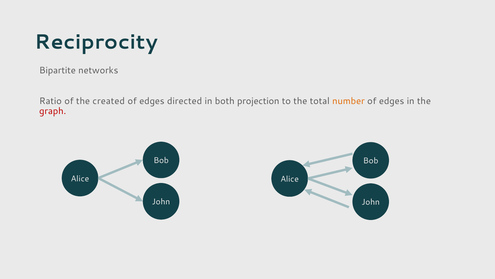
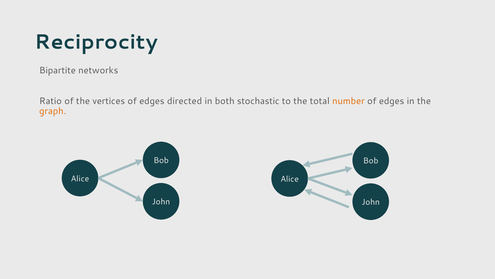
created: created -> vertices
projection: projection -> stochastic
graph colour: red -> orange
